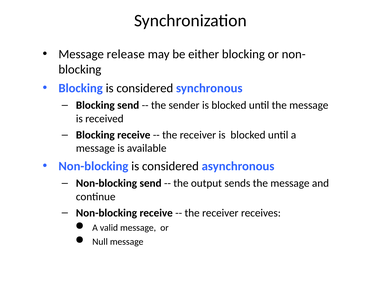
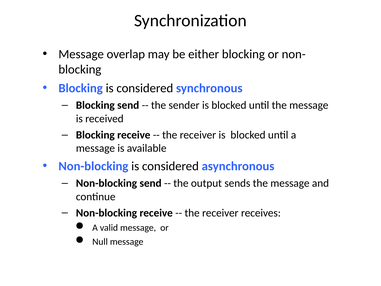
release: release -> overlap
